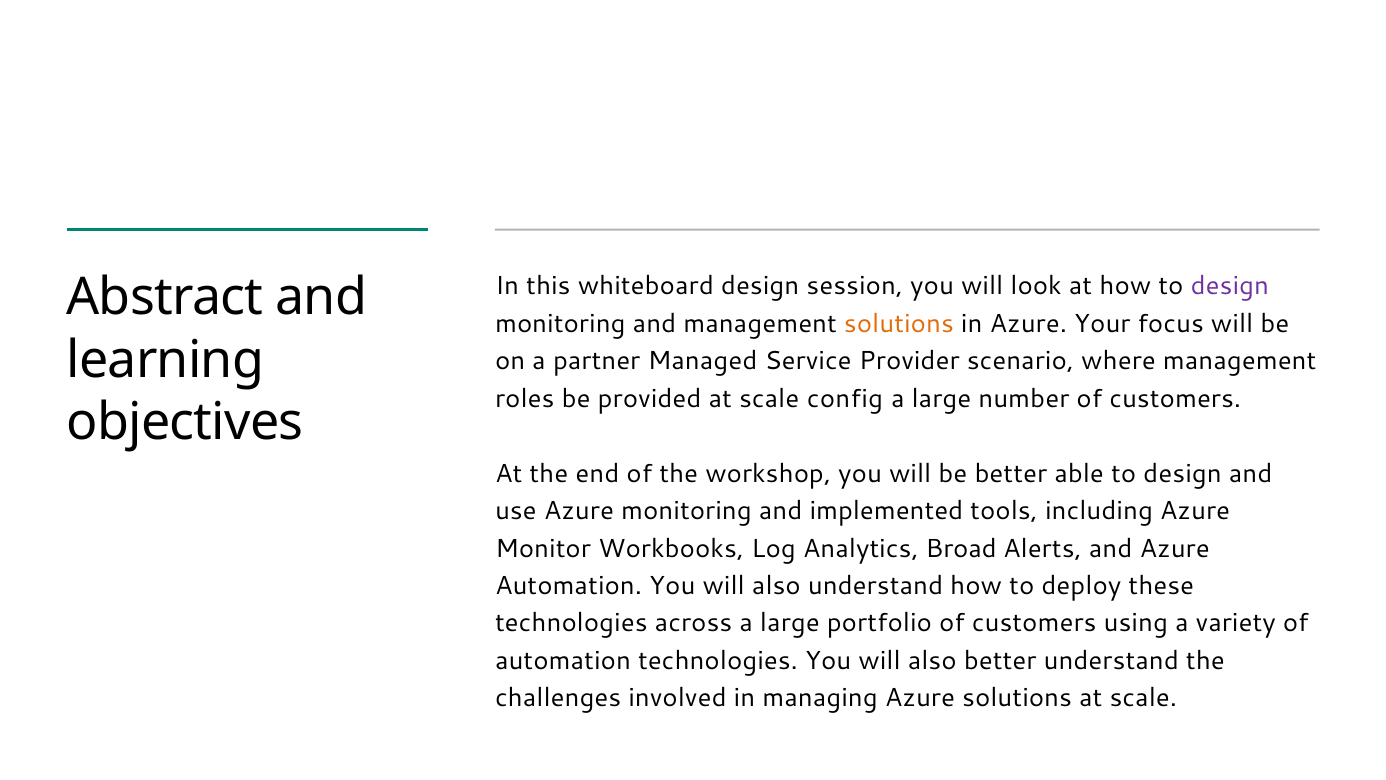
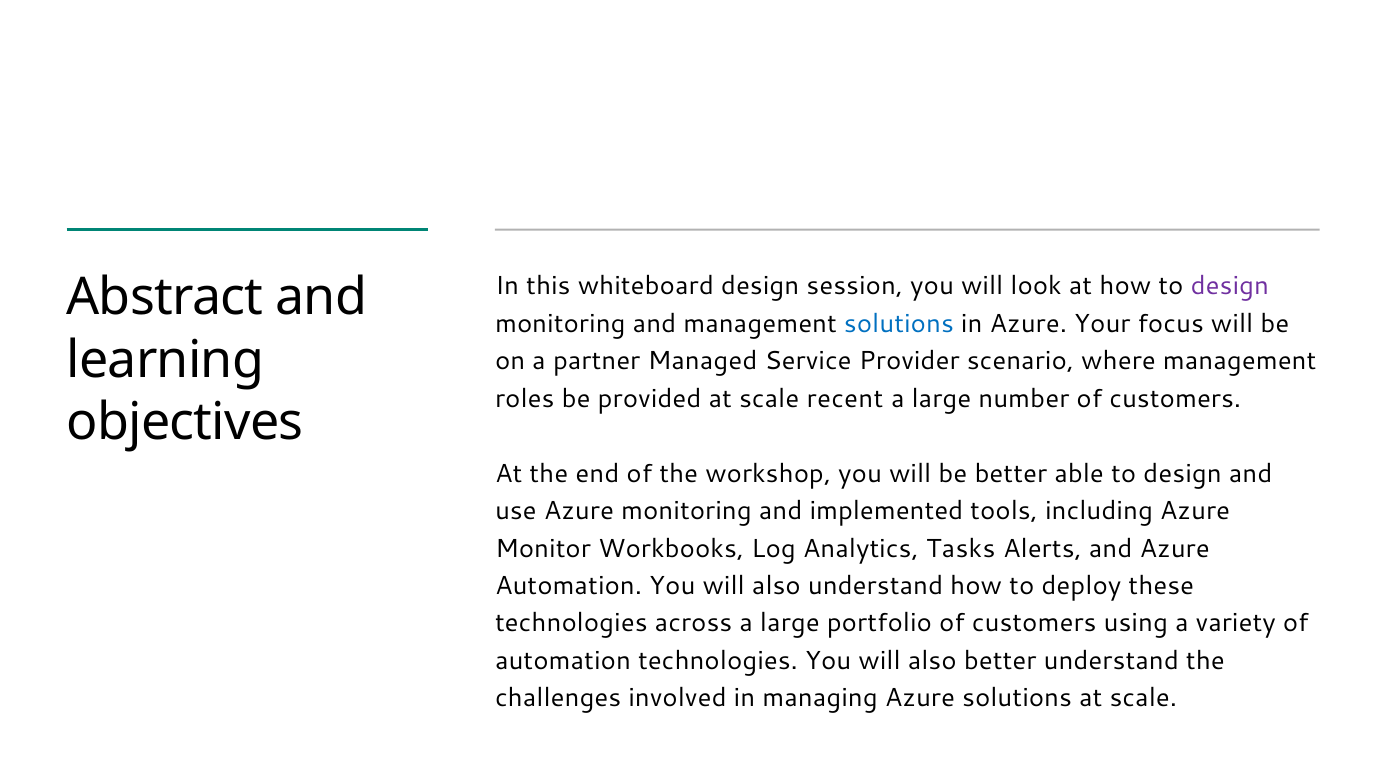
solutions at (899, 324) colour: orange -> blue
config: config -> recent
Broad: Broad -> Tasks
